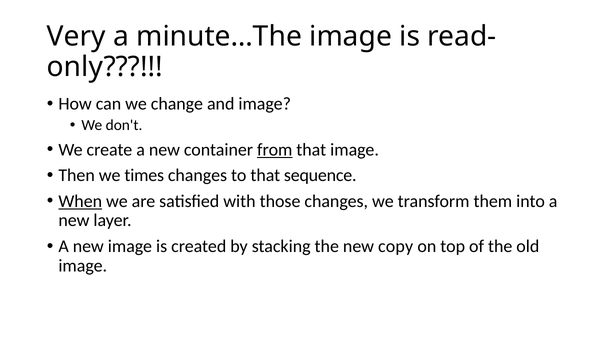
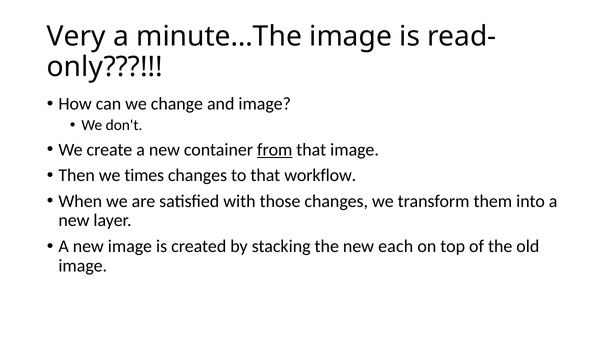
sequence: sequence -> workflow
When underline: present -> none
copy: copy -> each
